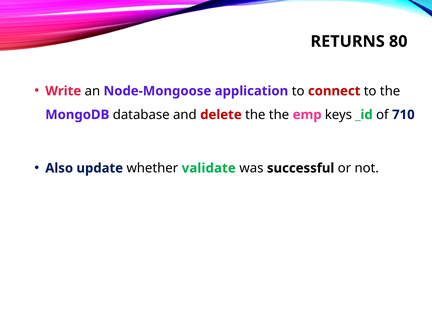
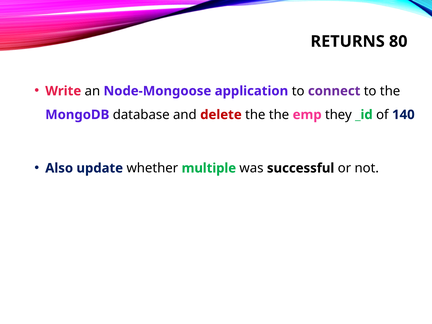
connect colour: red -> purple
keys: keys -> they
710: 710 -> 140
validate: validate -> multiple
